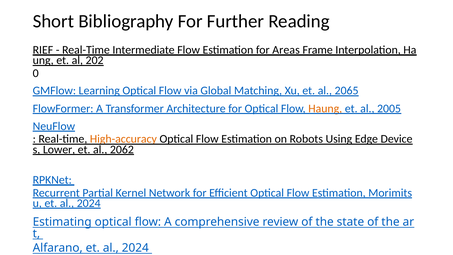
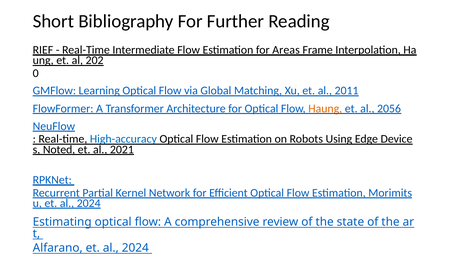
2065: 2065 -> 2011
2005: 2005 -> 2056
High-accuracy colour: orange -> blue
Lower: Lower -> Noted
2062: 2062 -> 2021
